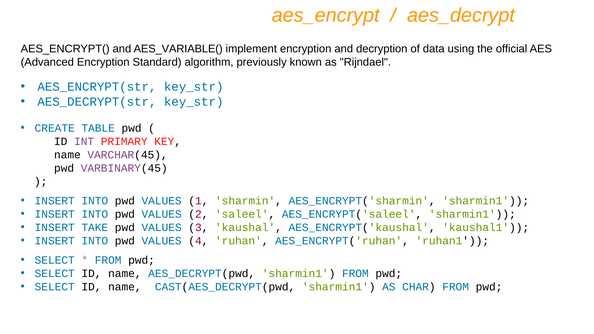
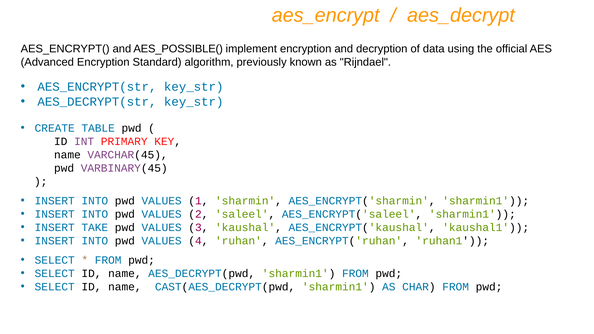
AES_VARIABLE(: AES_VARIABLE( -> AES_POSSIBLE(
